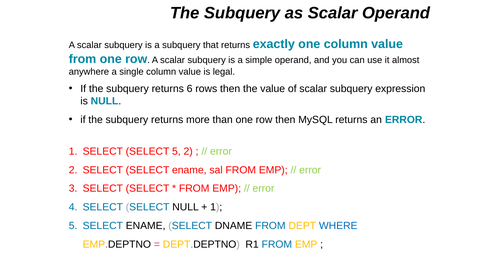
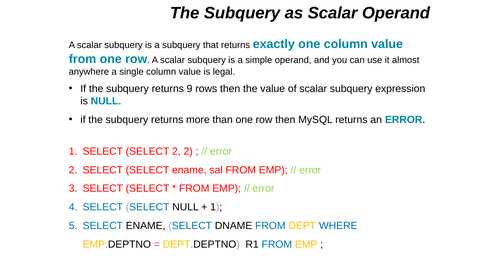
6: 6 -> 9
SELECT 5: 5 -> 2
